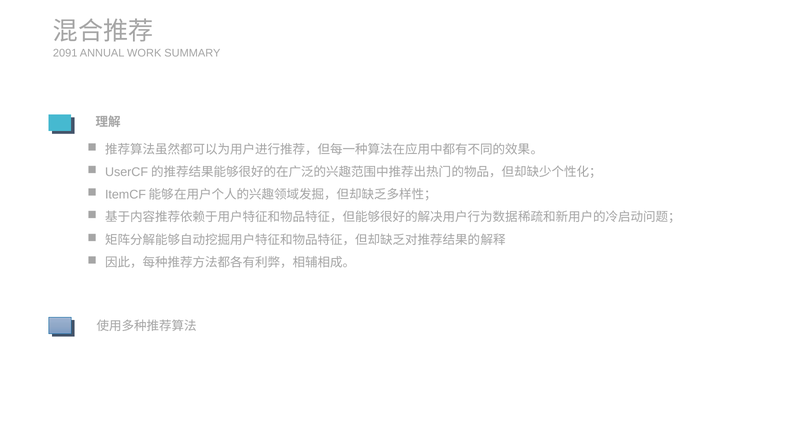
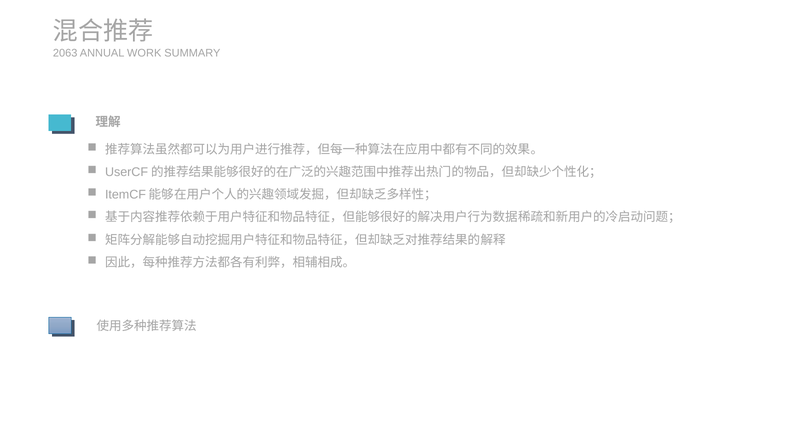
2091: 2091 -> 2063
